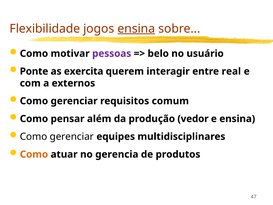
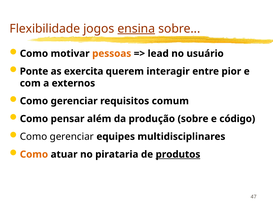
pessoas colour: purple -> orange
belo: belo -> lead
real: real -> pior
produção vedor: vedor -> sobre
e ensina: ensina -> código
gerencia: gerencia -> pirataria
produtos underline: none -> present
